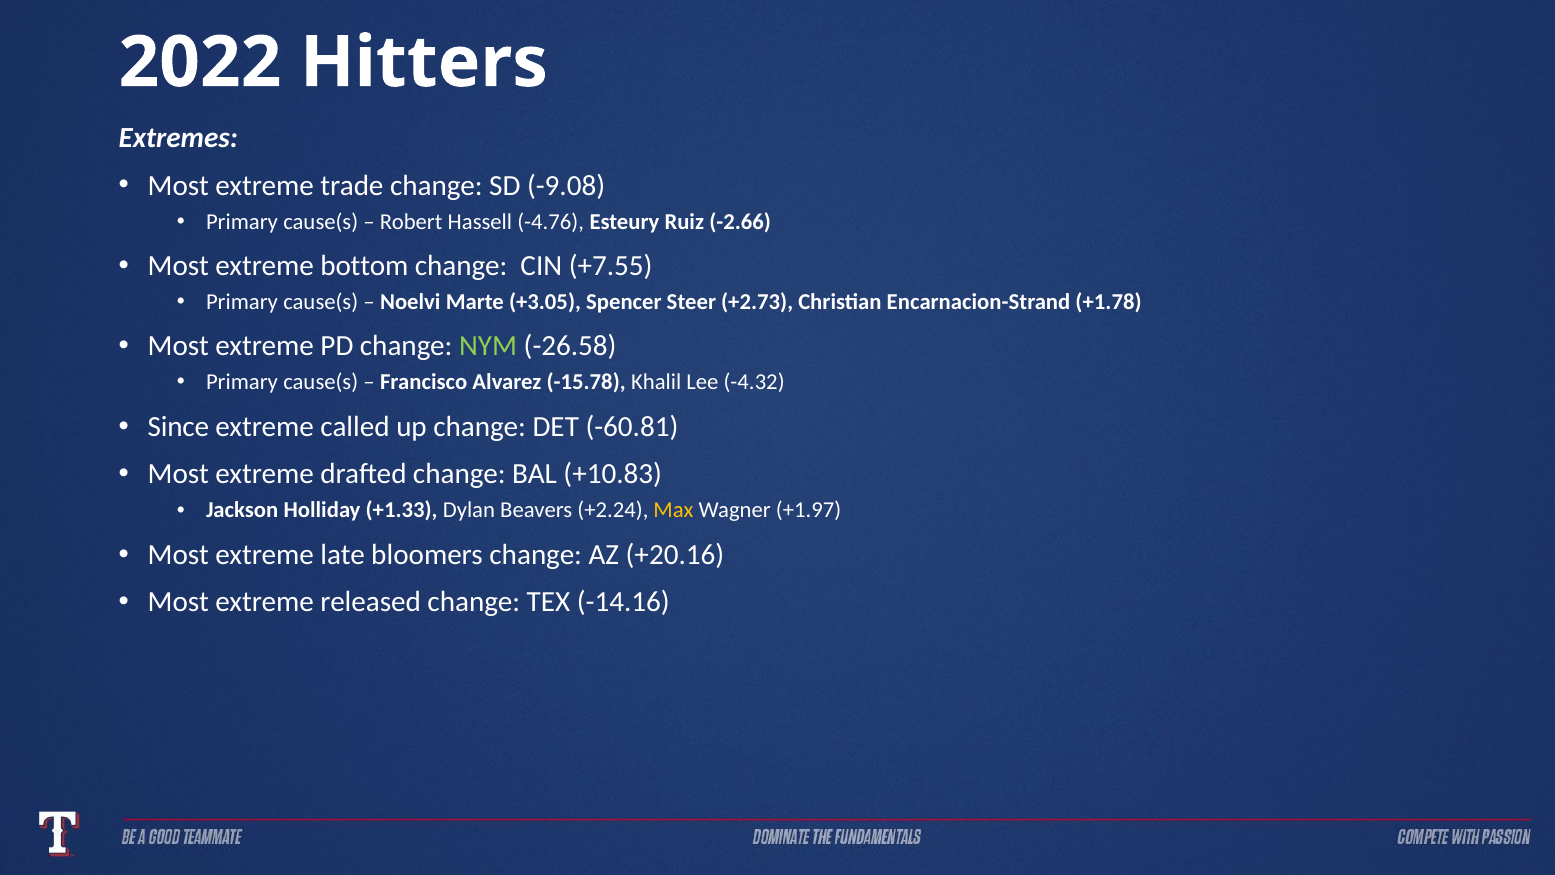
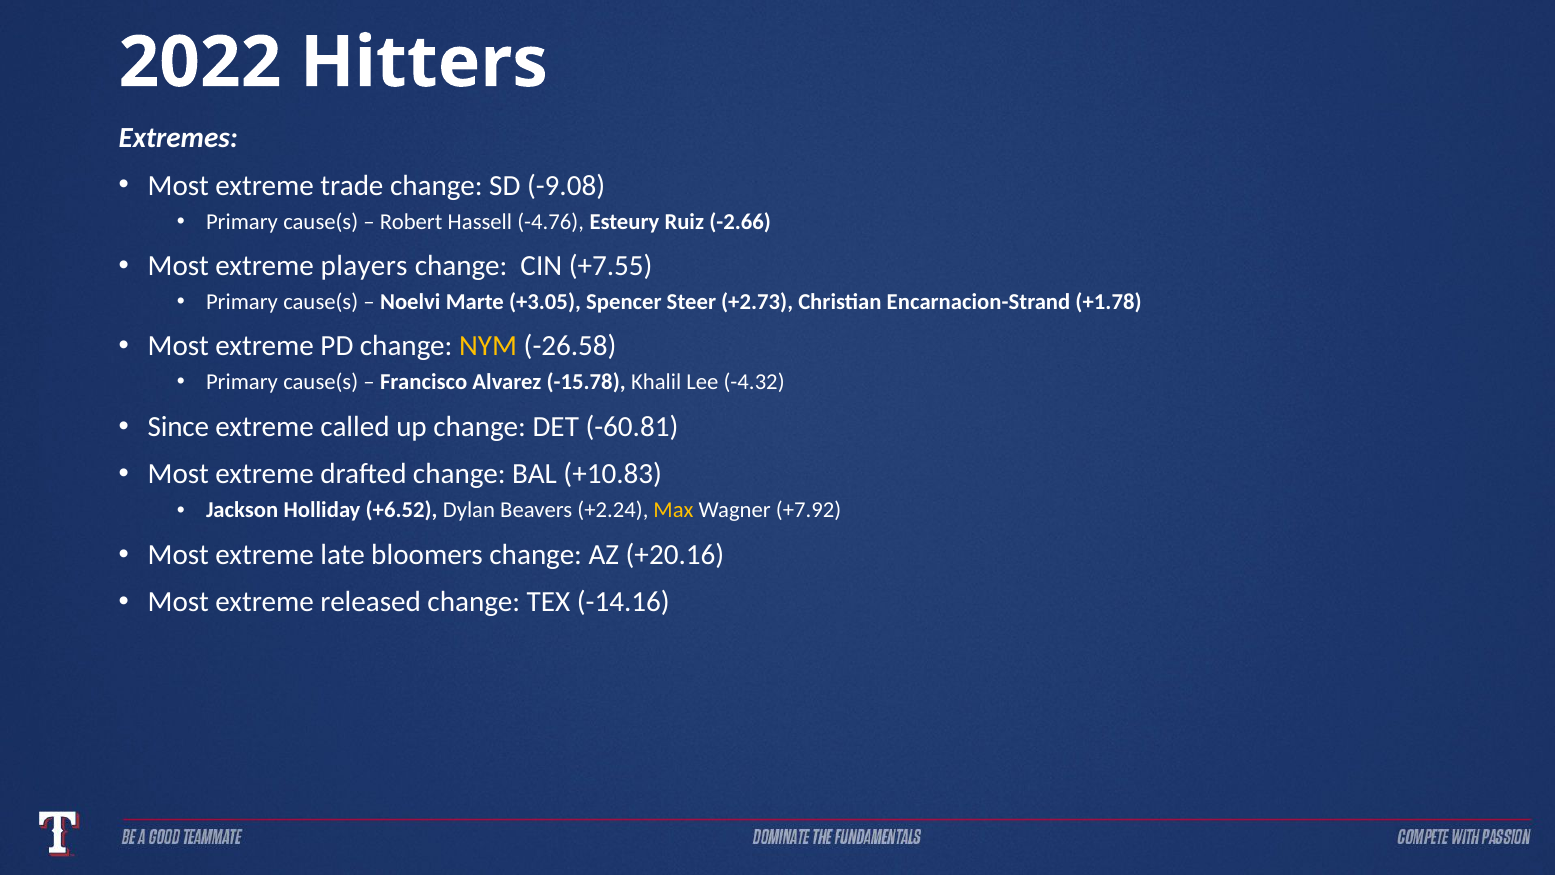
bottom: bottom -> players
NYM colour: light green -> yellow
+1.33: +1.33 -> +6.52
+1.97: +1.97 -> +7.92
